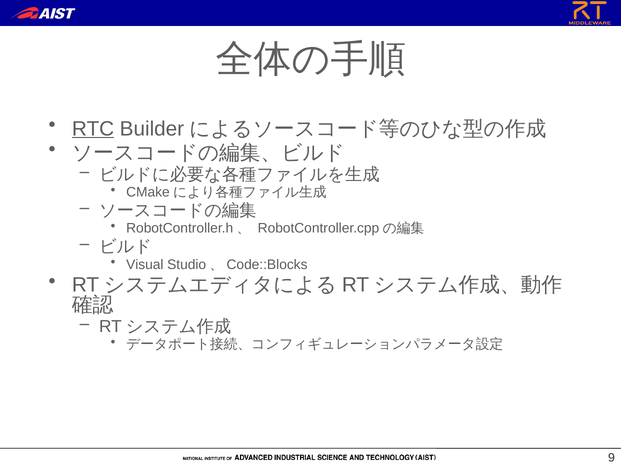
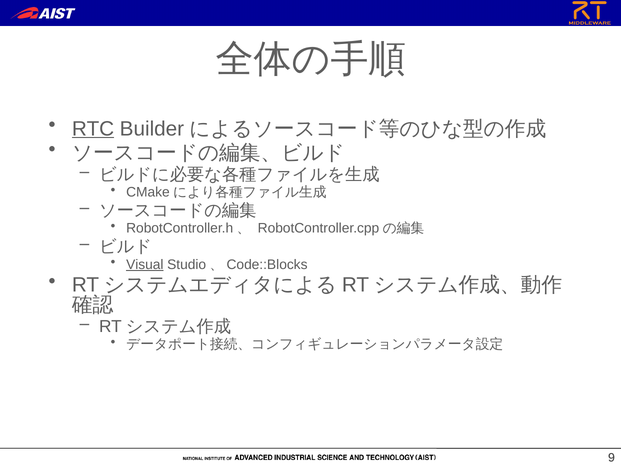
Visual underline: none -> present
